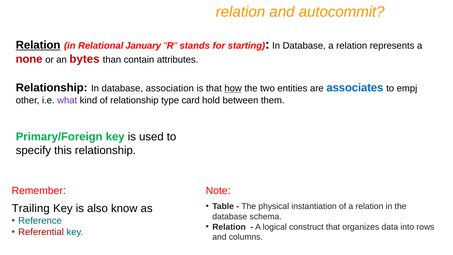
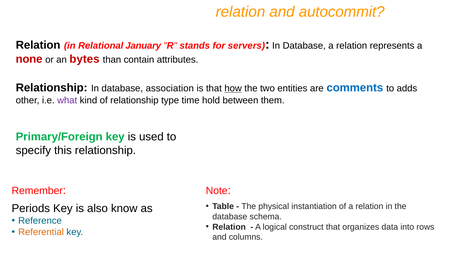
Relation at (38, 45) underline: present -> none
starting: starting -> servers
associates: associates -> comments
empj: empj -> adds
card: card -> time
Trailing: Trailing -> Periods
Referential colour: red -> orange
